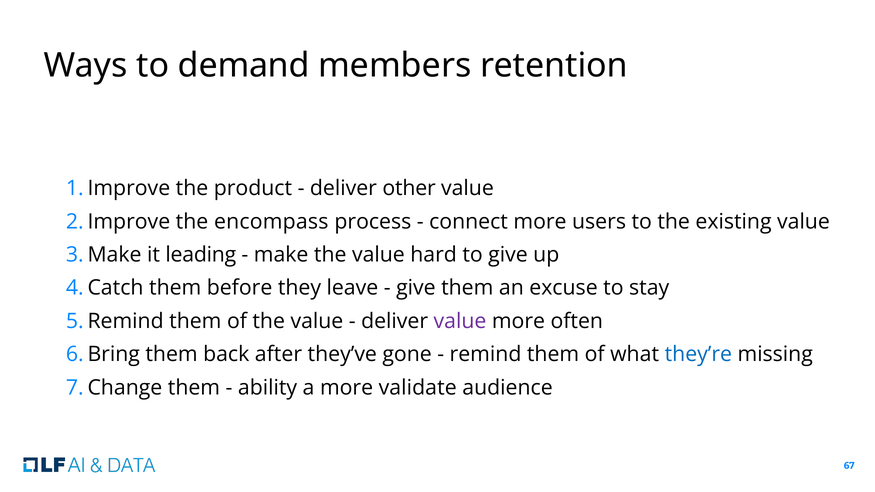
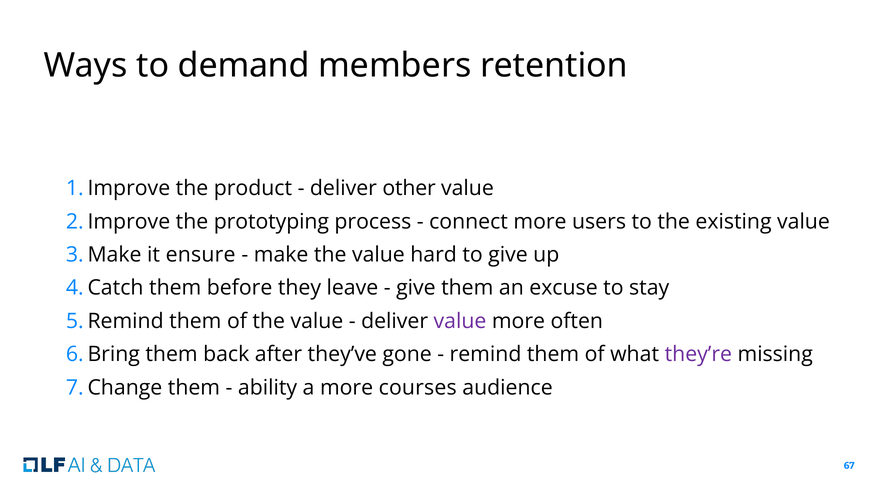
encompass: encompass -> prototyping
leading: leading -> ensure
they’re colour: blue -> purple
validate: validate -> courses
